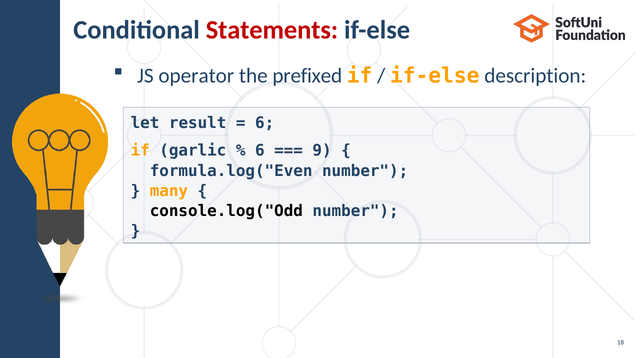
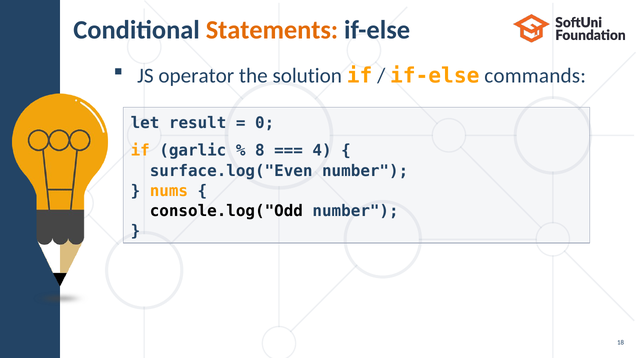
Statements colour: red -> orange
prefixed: prefixed -> solution
description: description -> commands
6 at (265, 123): 6 -> 0
6 at (260, 151): 6 -> 8
9: 9 -> 4
formula.log("Even: formula.log("Even -> surface.log("Even
many: many -> nums
